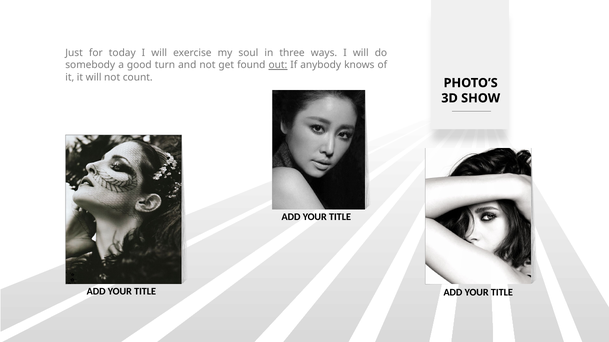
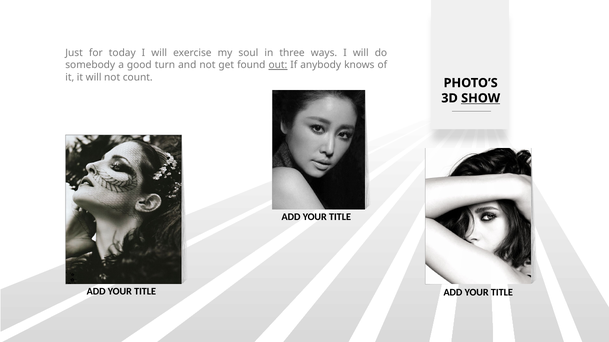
SHOW underline: none -> present
